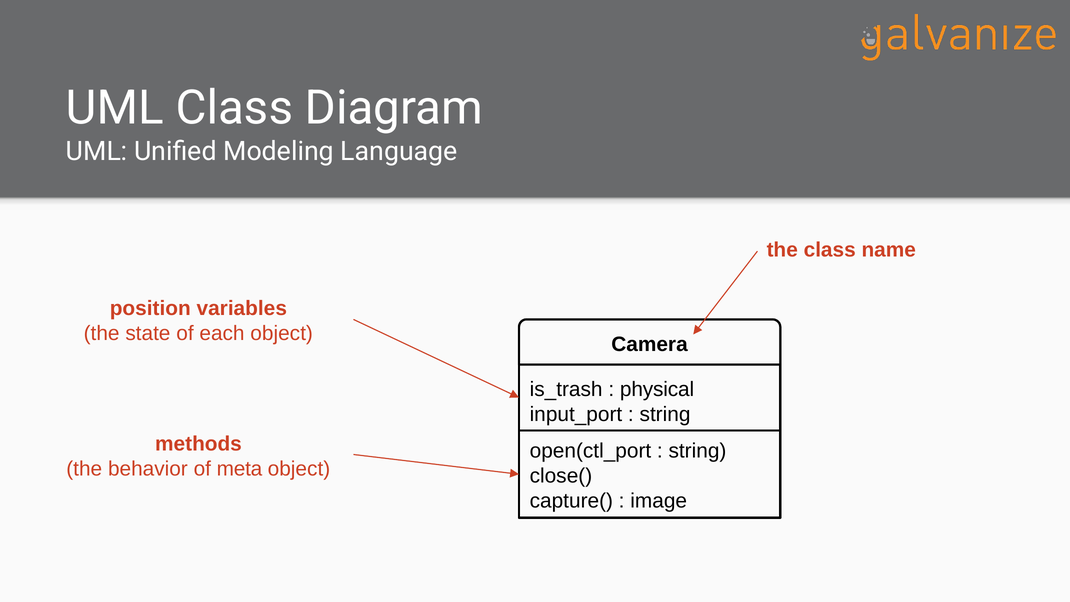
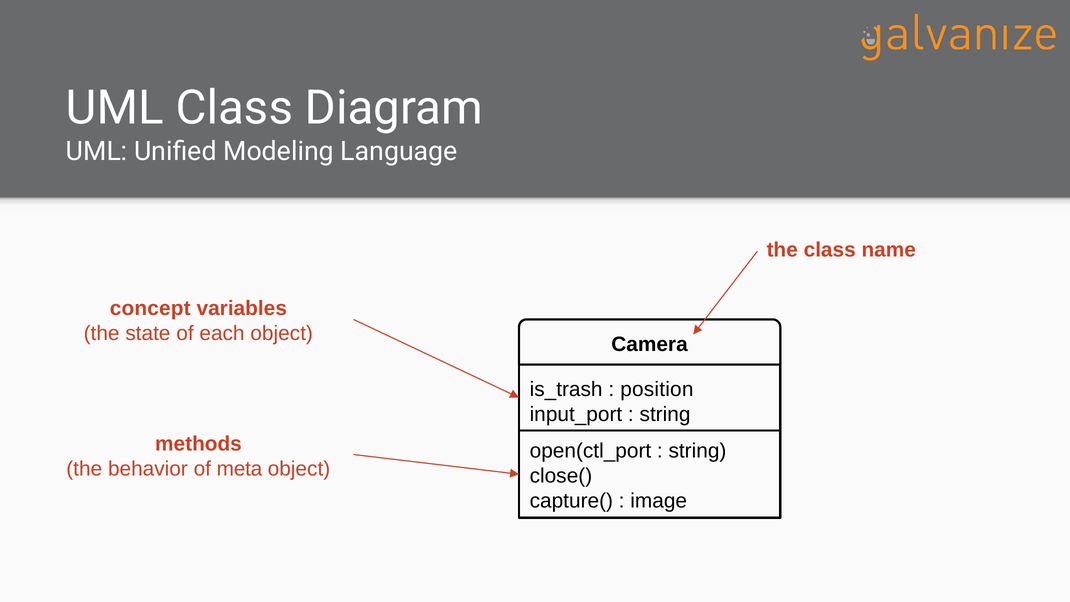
position: position -> concept
physical: physical -> position
